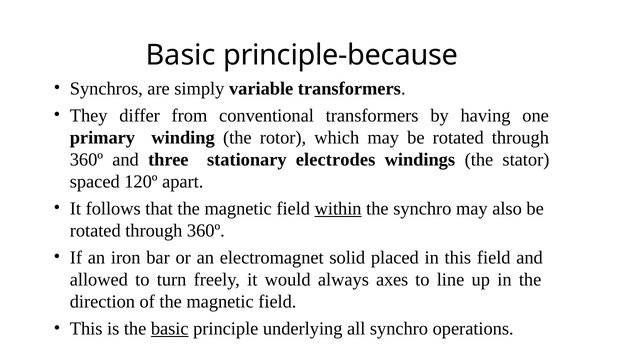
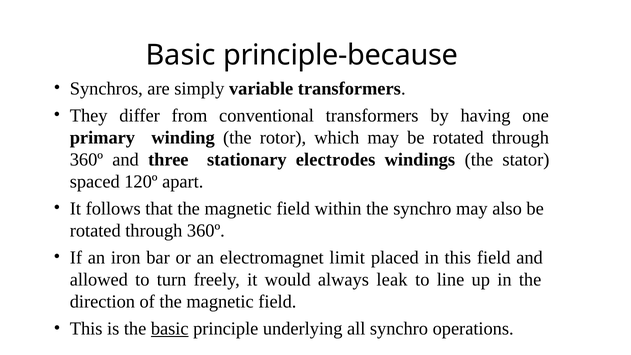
within underline: present -> none
solid: solid -> limit
axes: axes -> leak
